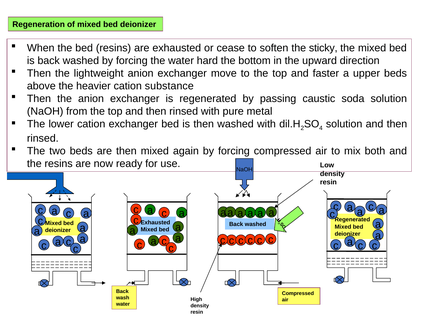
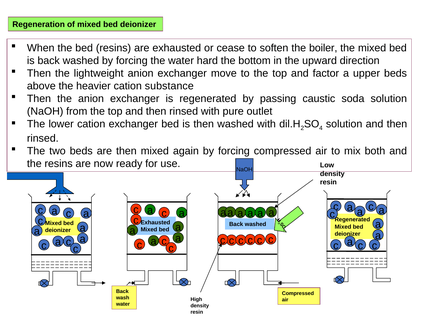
sticky: sticky -> boiler
faster: faster -> factor
metal: metal -> outlet
